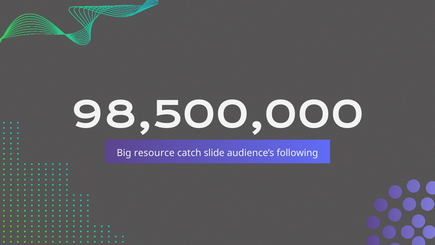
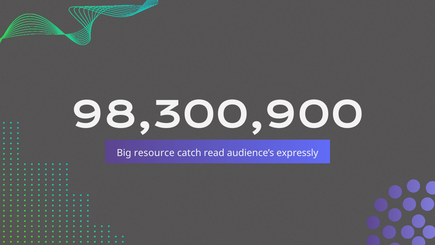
98,500,000: 98,500,000 -> 98,300,900
slide: slide -> read
following: following -> expressly
